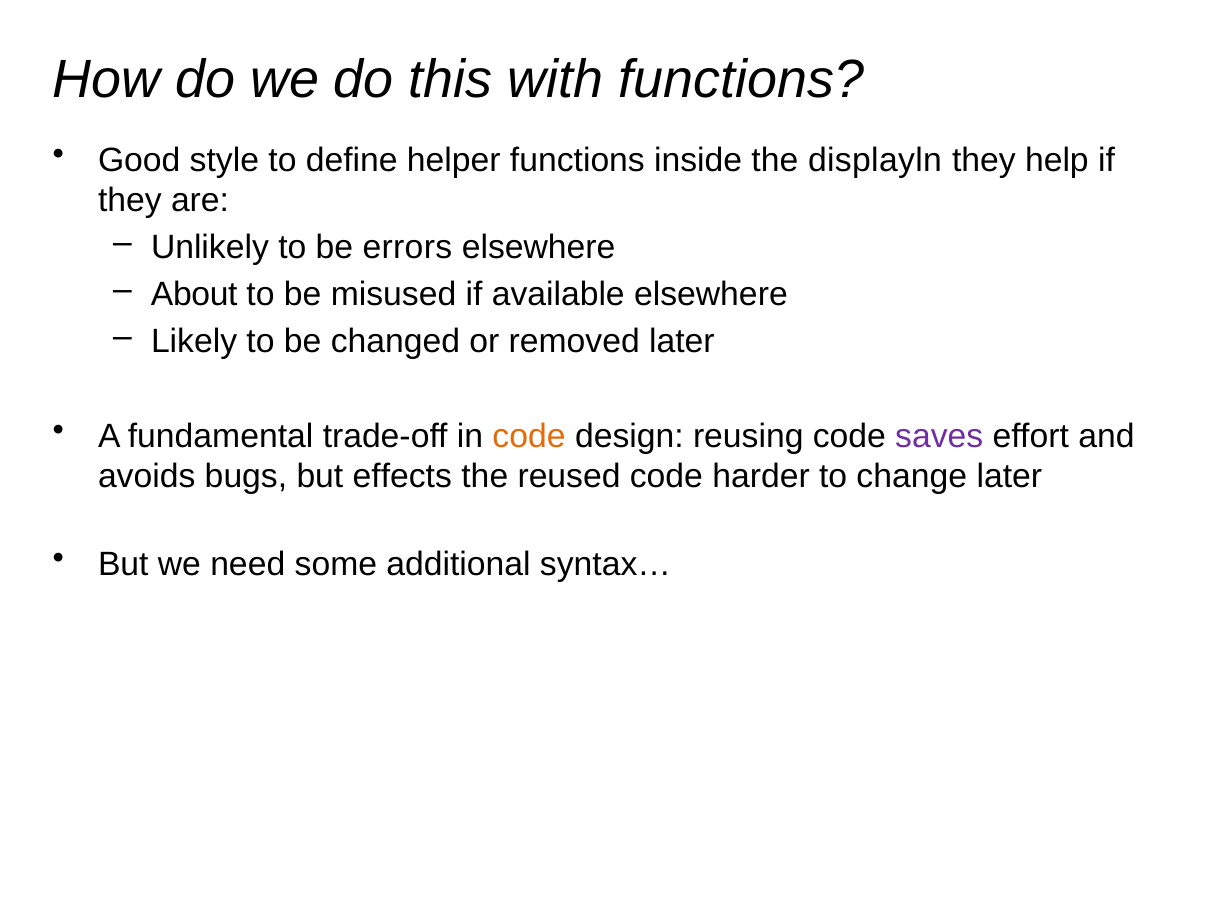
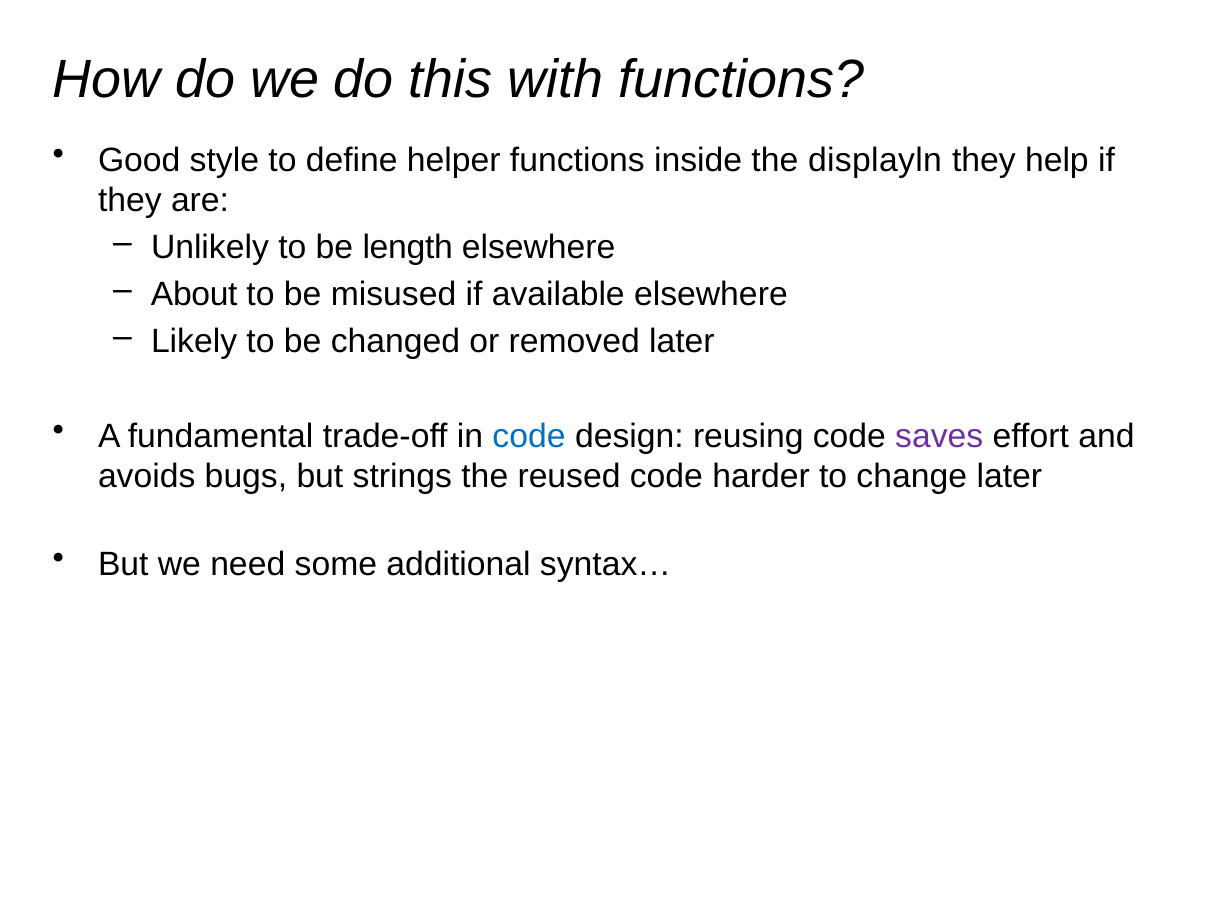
errors: errors -> length
code at (529, 436) colour: orange -> blue
effects: effects -> strings
